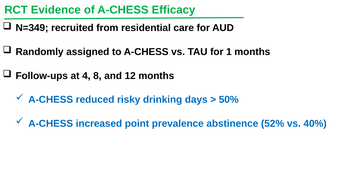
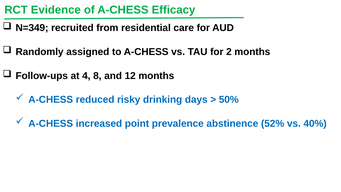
1: 1 -> 2
